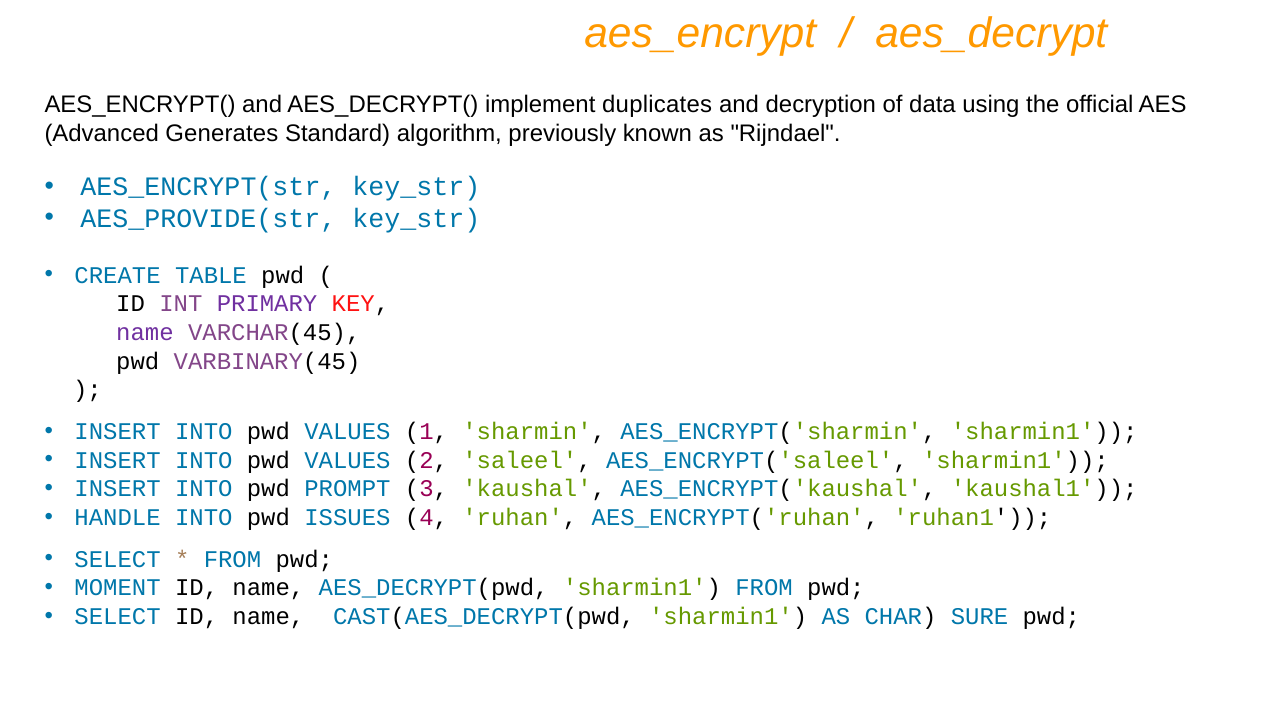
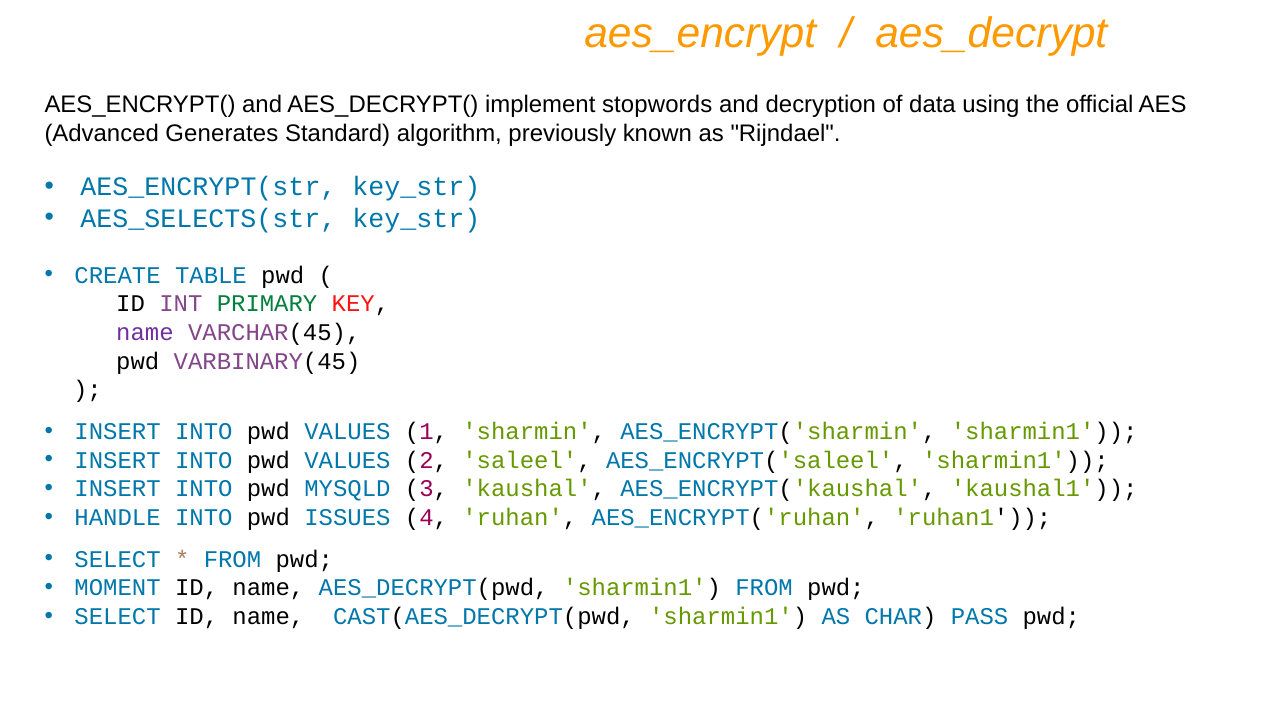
duplicates: duplicates -> stopwords
AES_PROVIDE(str: AES_PROVIDE(str -> AES_SELECTS(str
PRIMARY colour: purple -> green
PROMPT: PROMPT -> MYSQLD
SURE: SURE -> PASS
